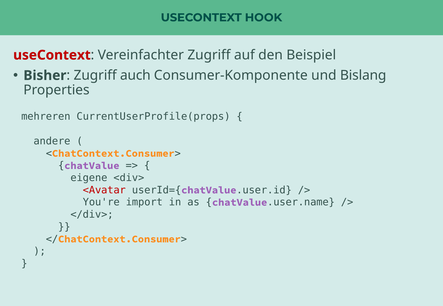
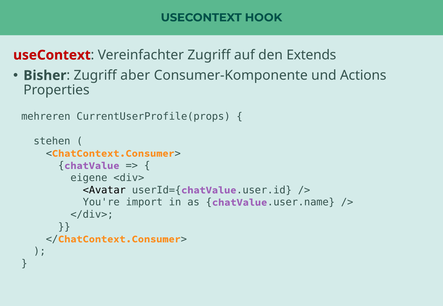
Beispiel: Beispiel -> Extends
auch: auch -> aber
Bislang: Bislang -> Actions
andere: andere -> stehen
<Avatar colour: red -> black
